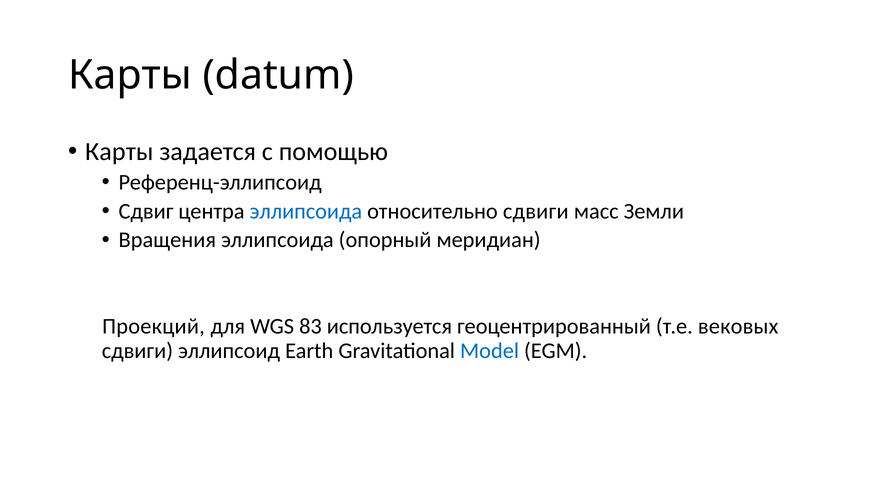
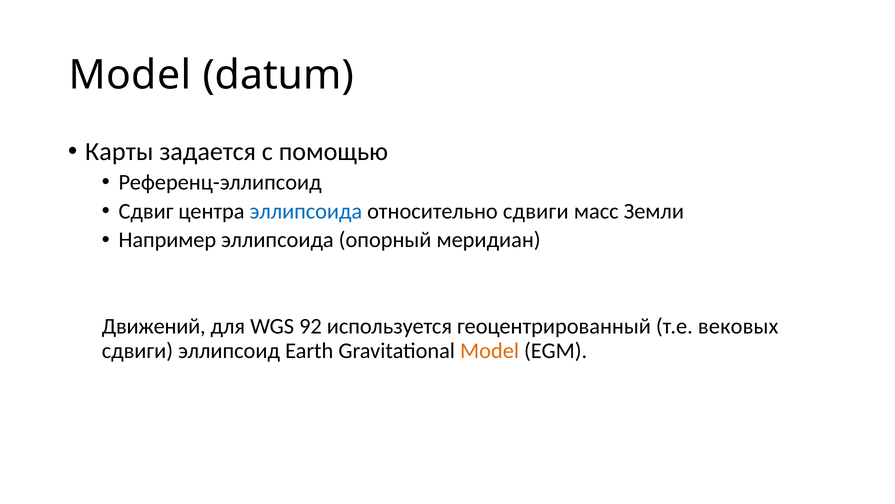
Карты at (130, 75): Карты -> Model
Вращения: Вращения -> Например
Проекций: Проекций -> Движений
83: 83 -> 92
Model at (490, 350) colour: blue -> orange
